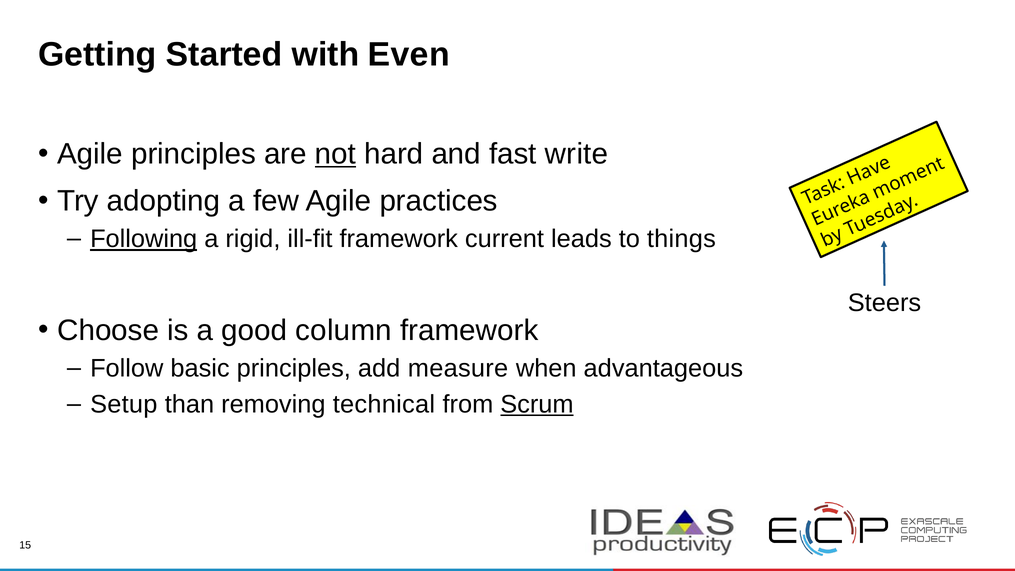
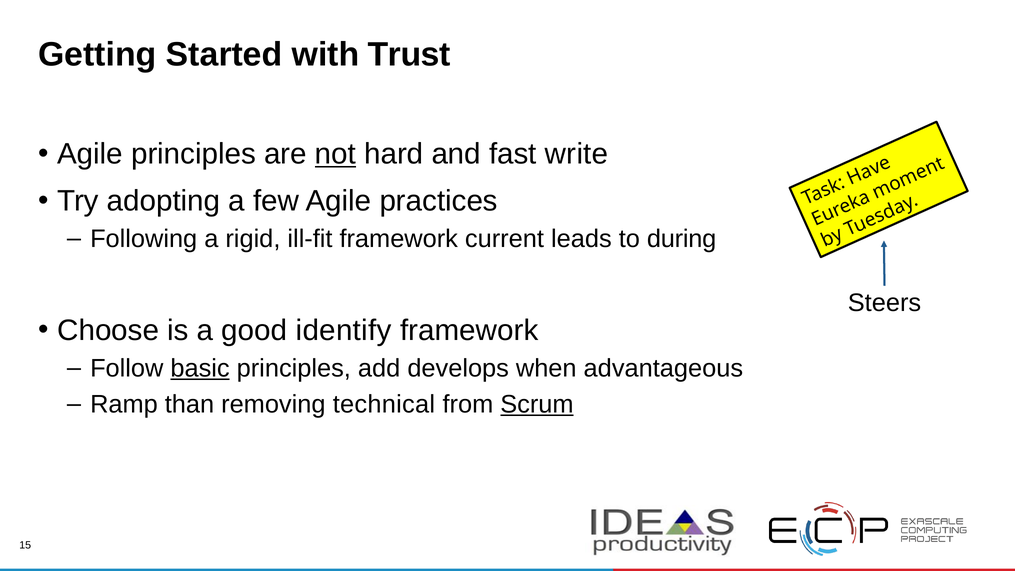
Even: Even -> Trust
Following underline: present -> none
things: things -> during
column: column -> identify
basic underline: none -> present
measure: measure -> develops
Setup: Setup -> Ramp
